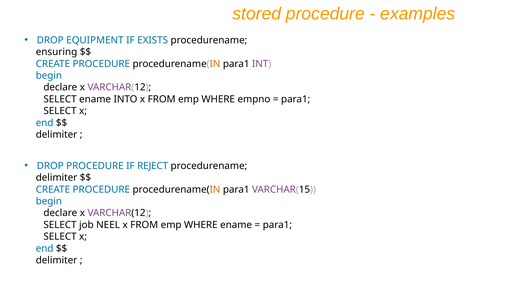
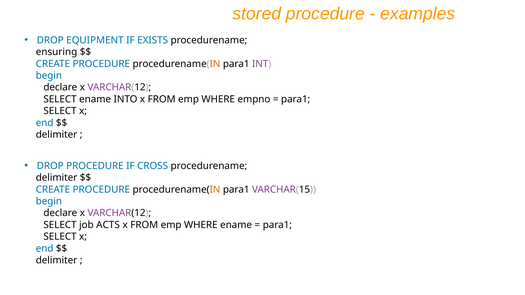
REJECT: REJECT -> CROSS
NEEL: NEEL -> ACTS
